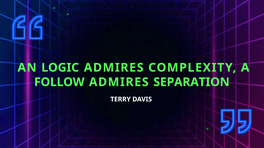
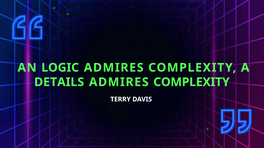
FOLLOW: FOLLOW -> DETAILS
SEPARATION at (191, 82): SEPARATION -> COMPLEXITY
